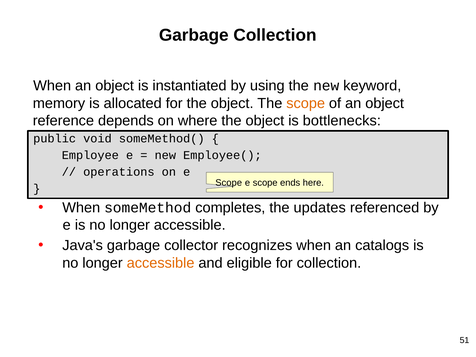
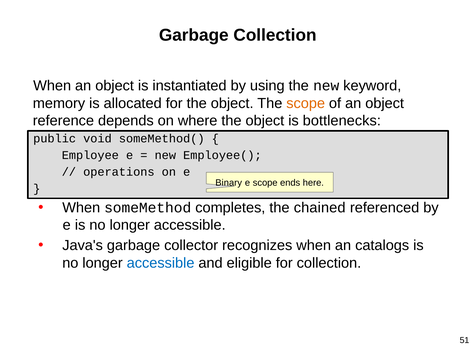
Scope at (229, 183): Scope -> Binary
updates: updates -> chained
accessible at (161, 263) colour: orange -> blue
